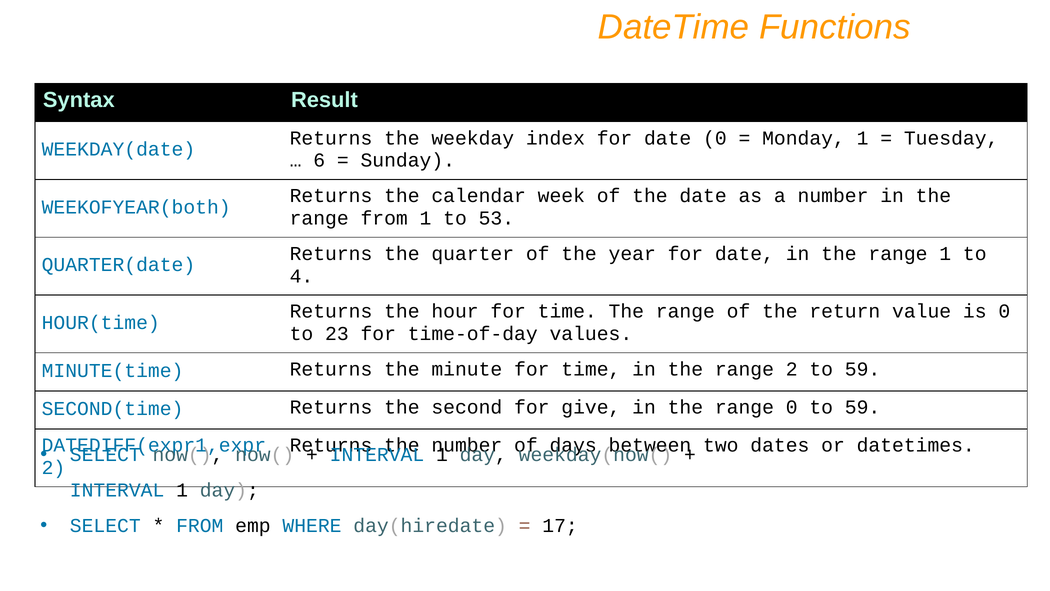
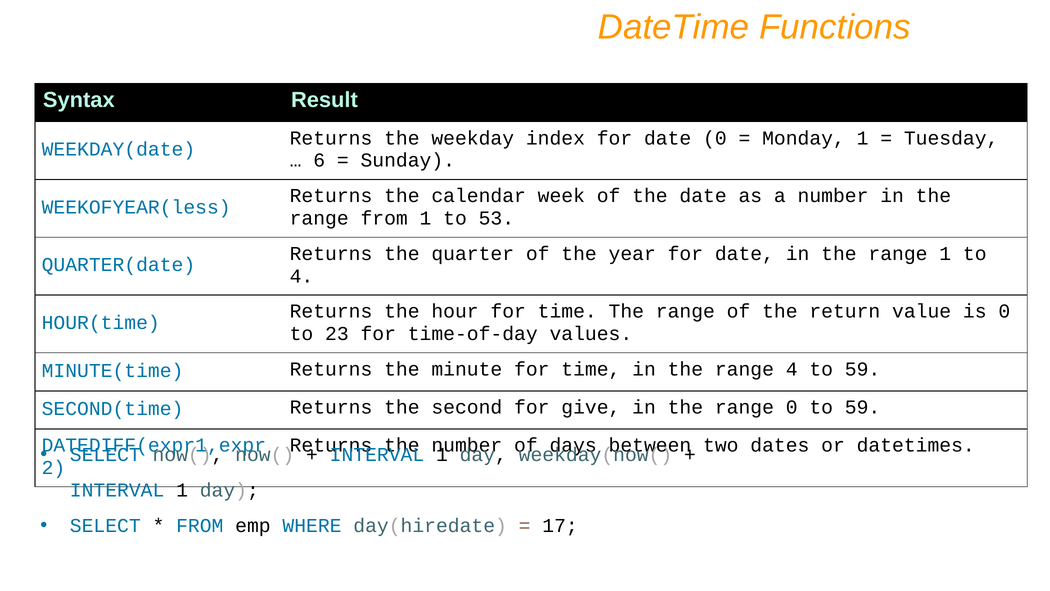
WEEKOFYEAR(both: WEEKOFYEAR(both -> WEEKOFYEAR(less
range 2: 2 -> 4
